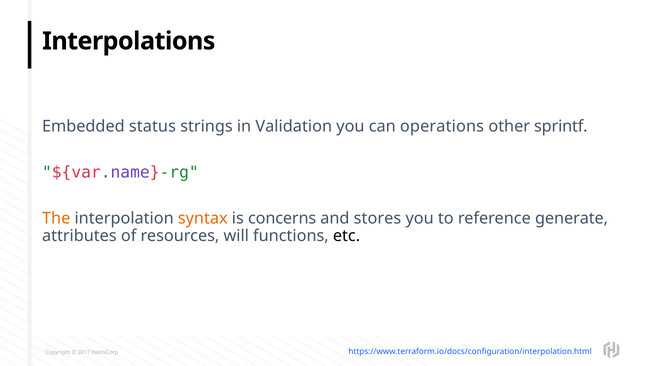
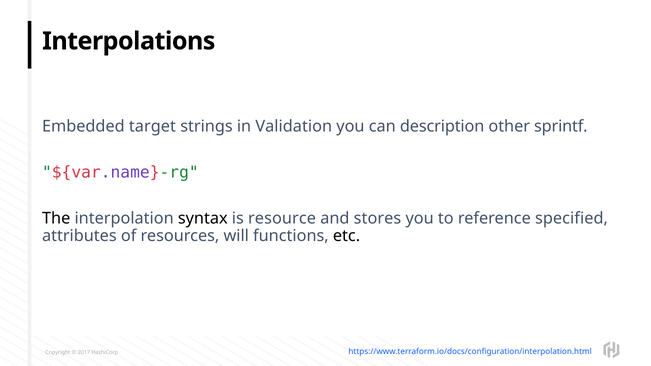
status: status -> target
operations: operations -> description
The colour: orange -> black
syntax colour: orange -> black
concerns: concerns -> resource
generate: generate -> specified
